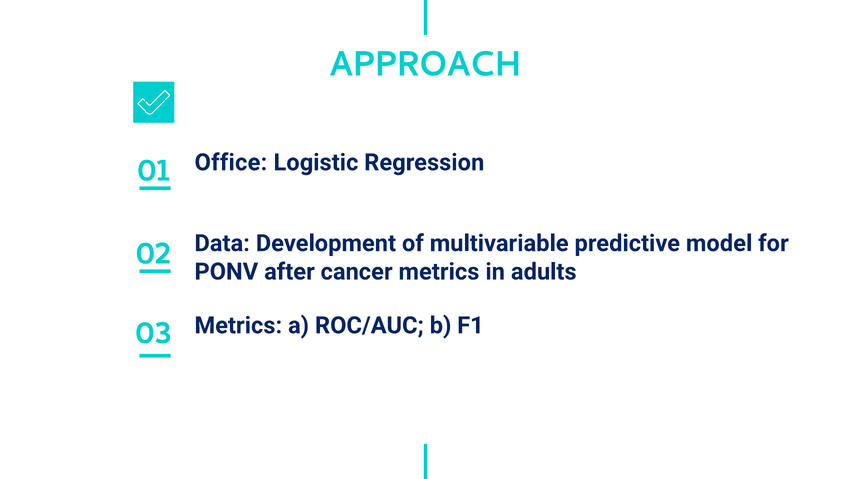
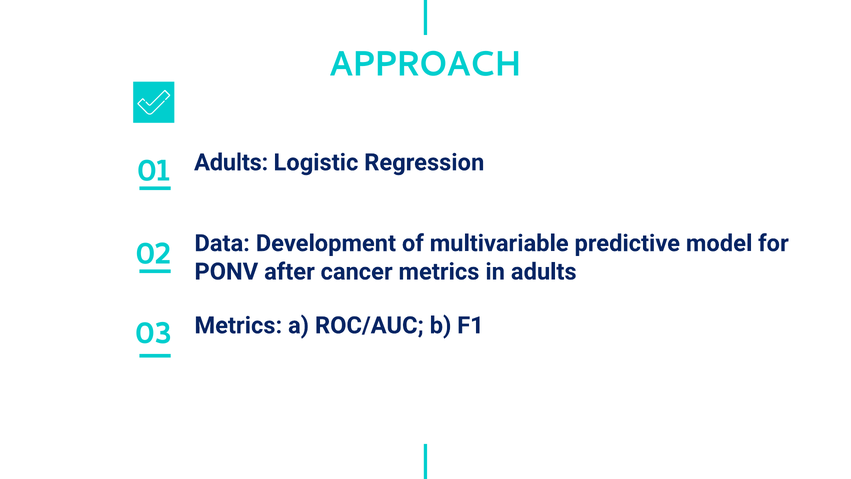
Office at (231, 162): Office -> Adults
